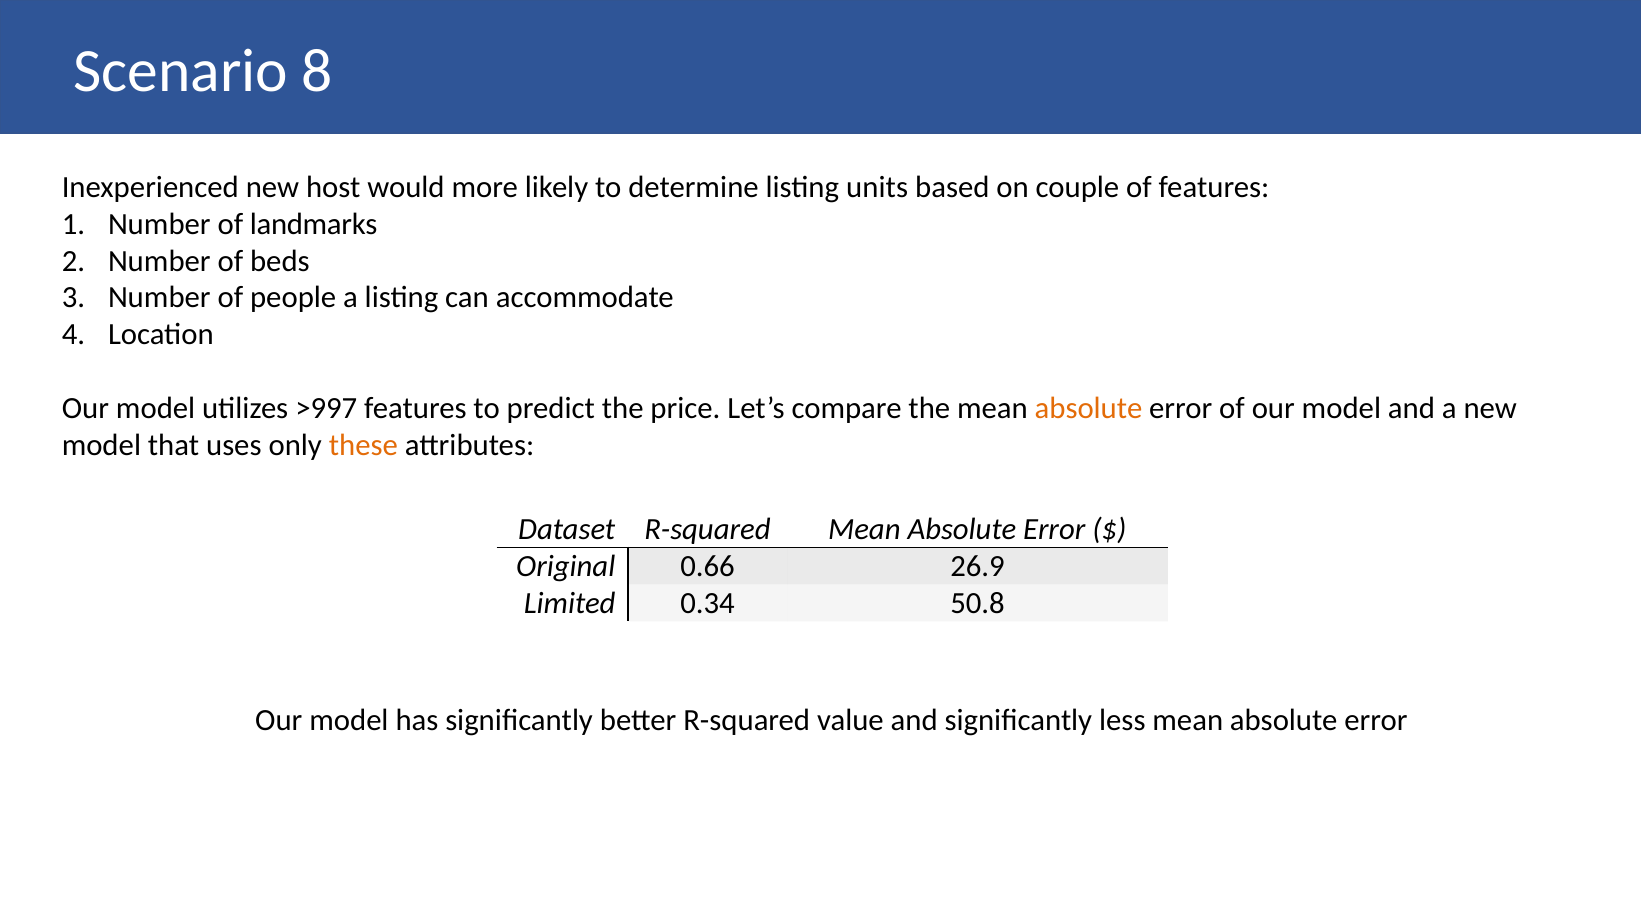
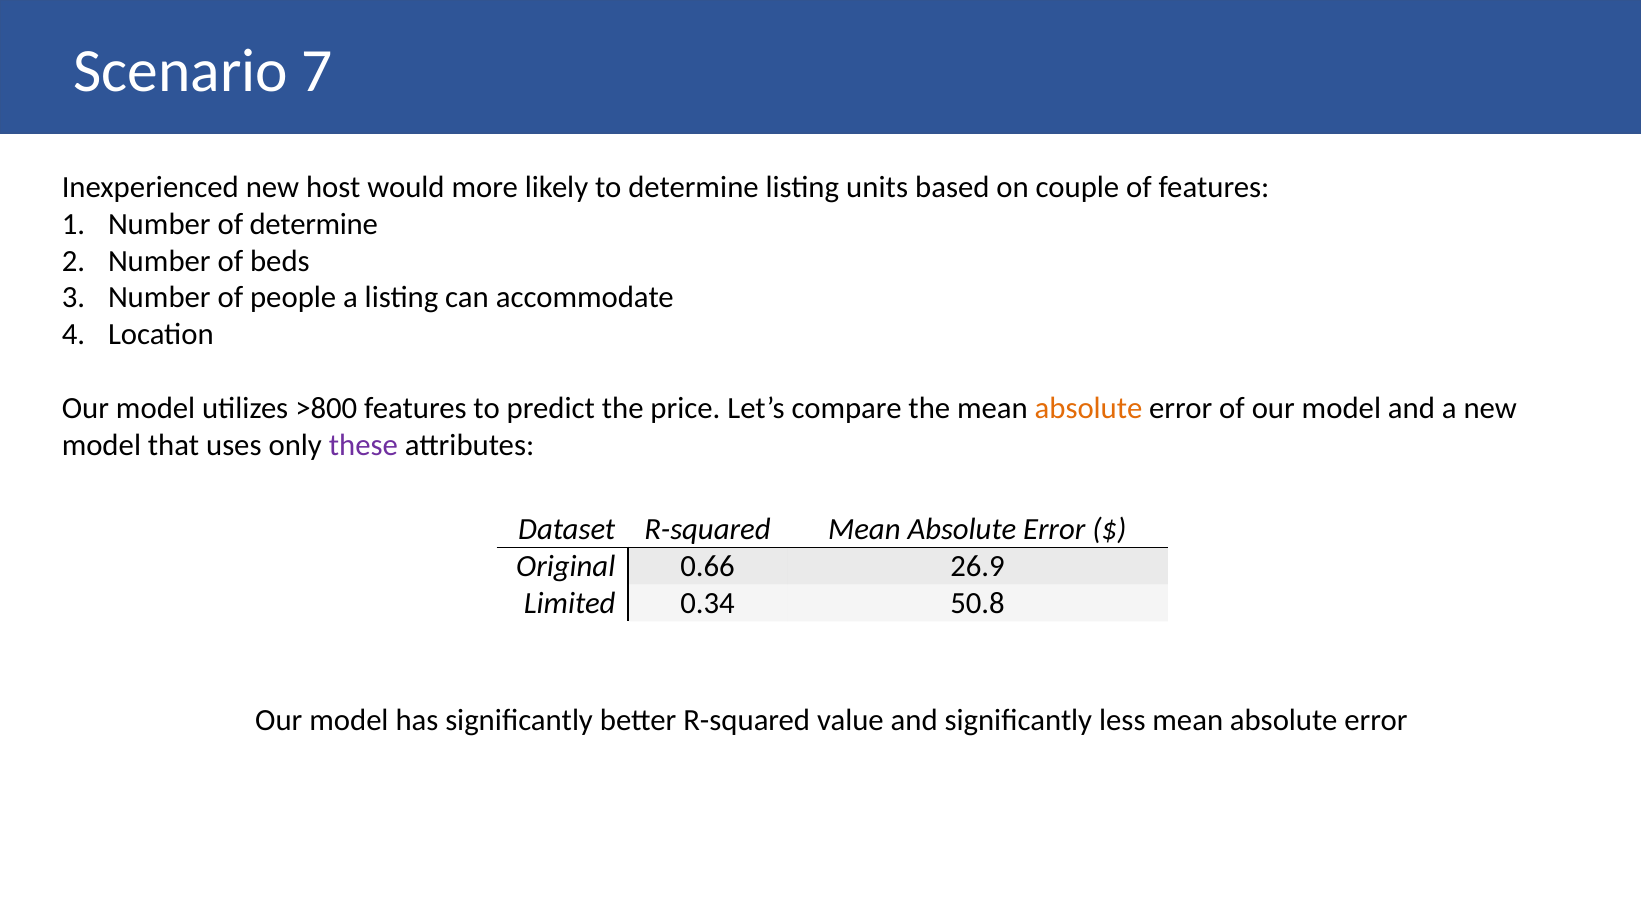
8: 8 -> 7
of landmarks: landmarks -> determine
>997: >997 -> >800
these colour: orange -> purple
